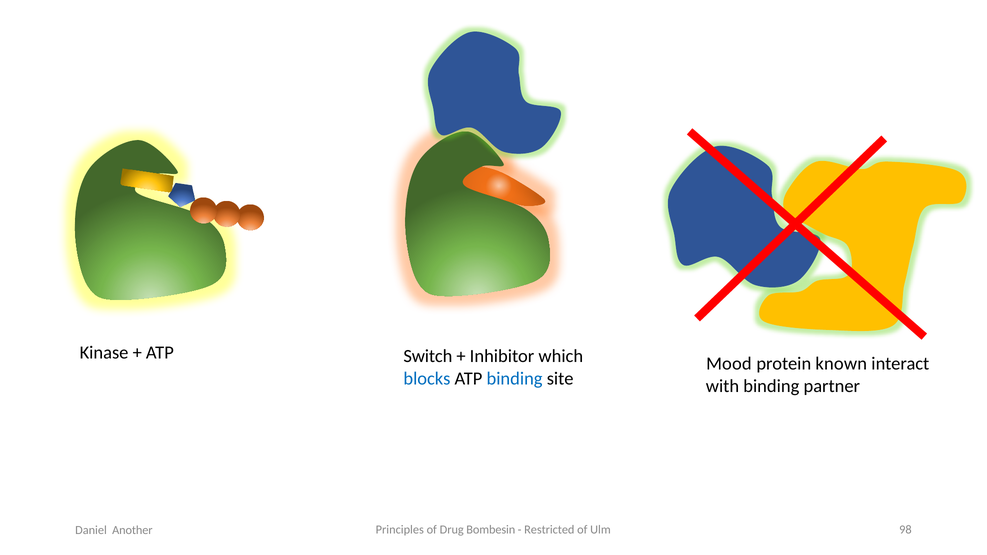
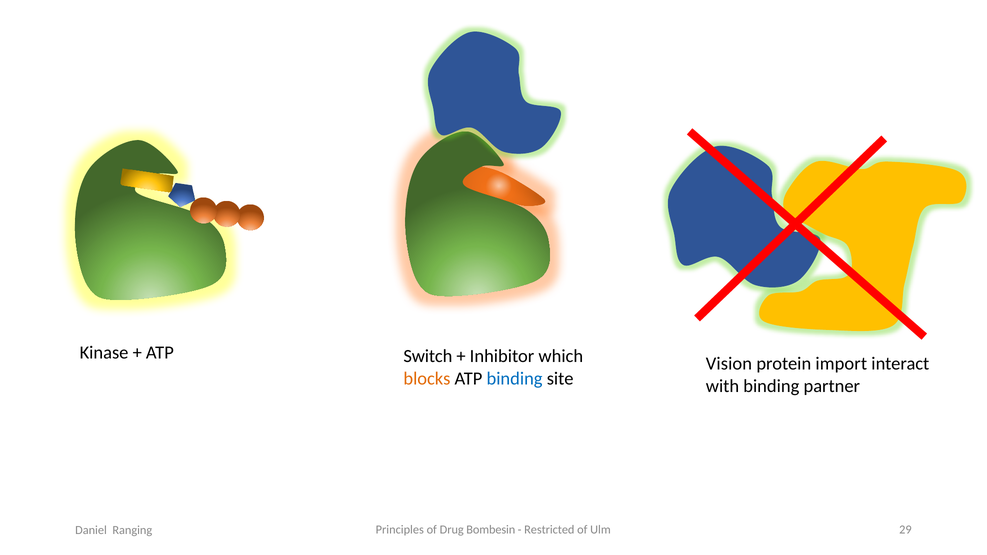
Mood: Mood -> Vision
known: known -> import
blocks colour: blue -> orange
98: 98 -> 29
Another: Another -> Ranging
